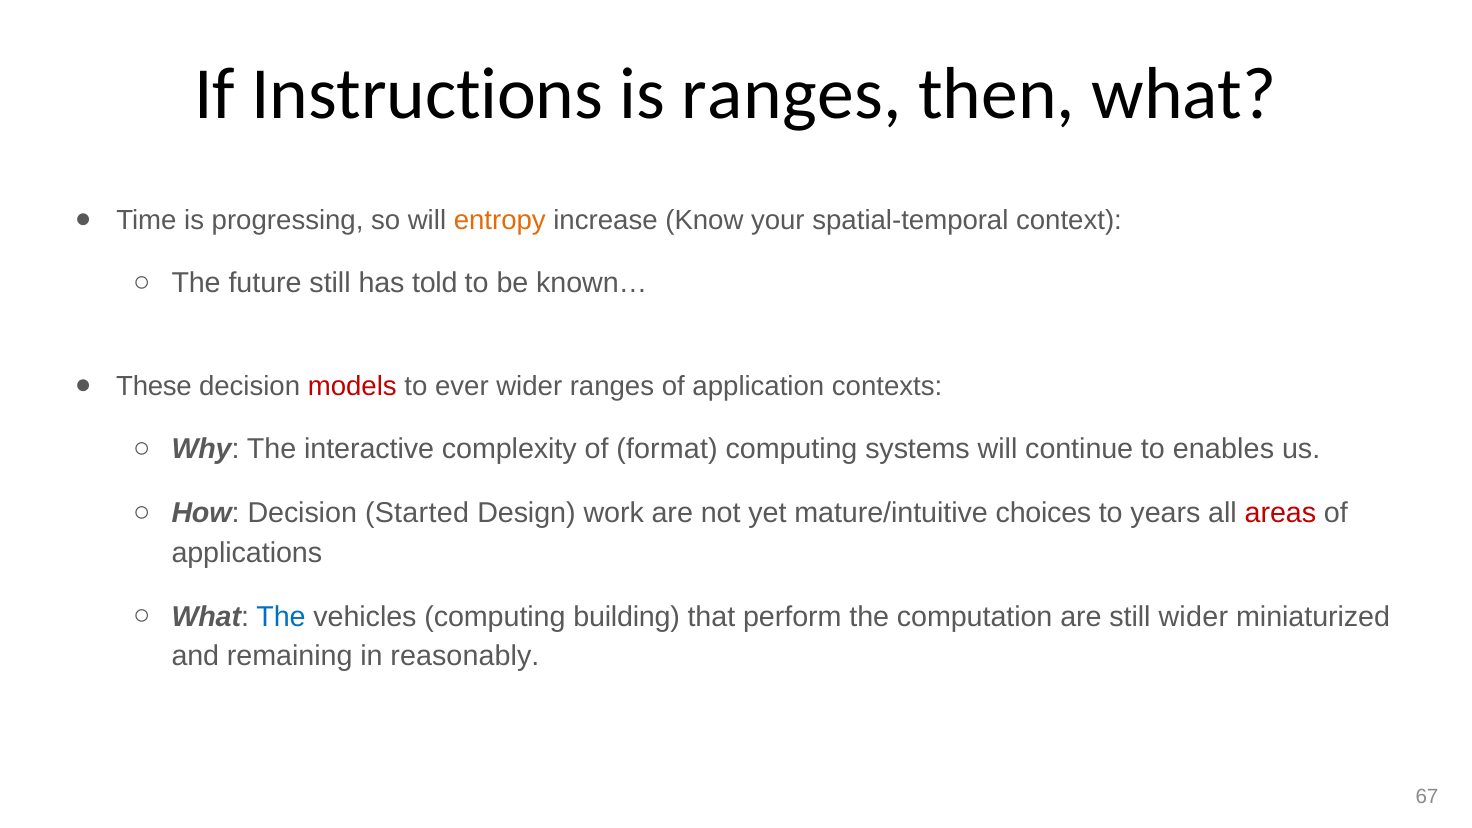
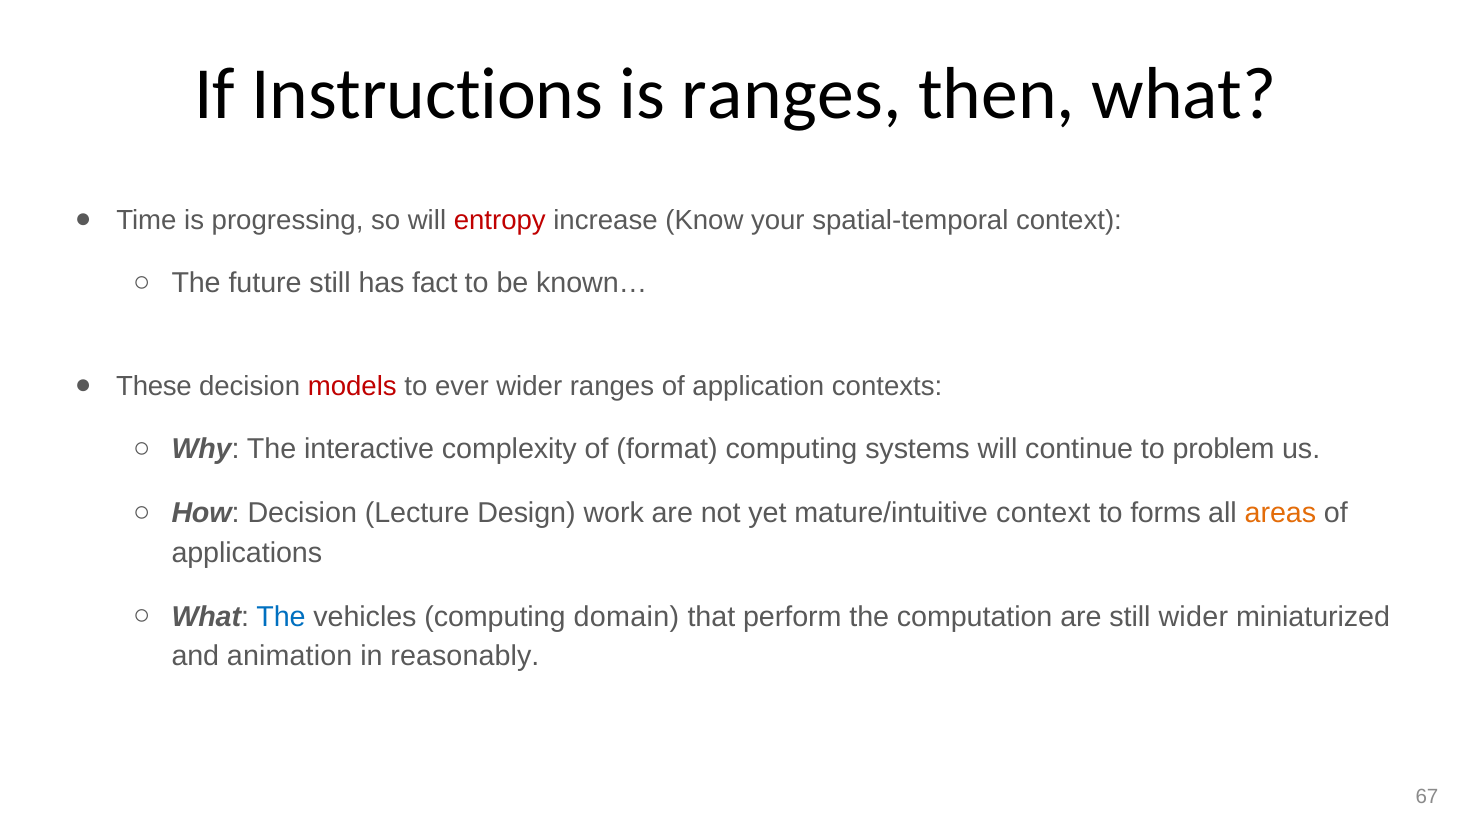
entropy colour: orange -> red
told: told -> fact
enables: enables -> problem
Started: Started -> Lecture
mature/intuitive choices: choices -> context
years: years -> forms
areas colour: red -> orange
building: building -> domain
remaining: remaining -> animation
